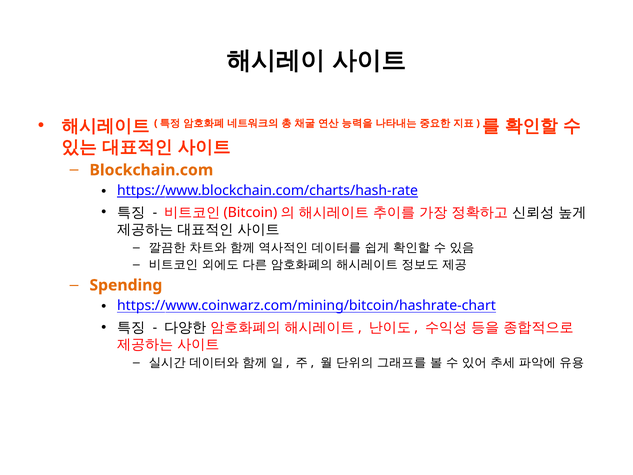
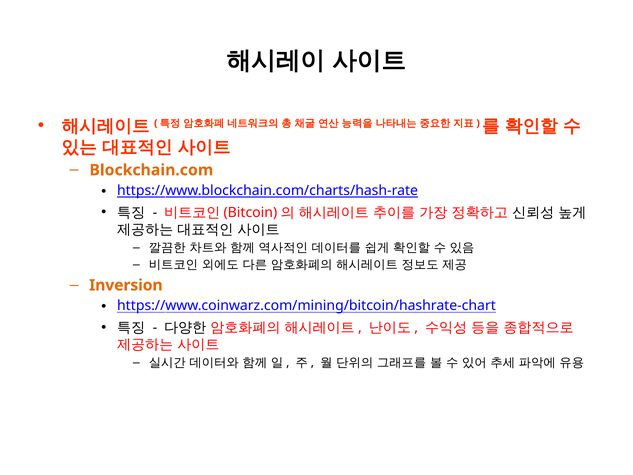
Spending: Spending -> Inversion
